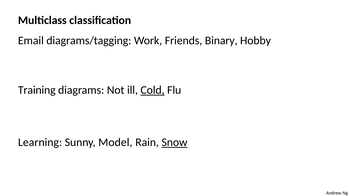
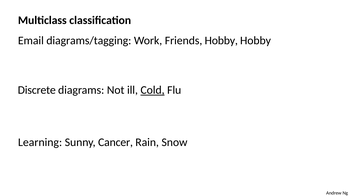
Friends Binary: Binary -> Hobby
Training: Training -> Discrete
Model: Model -> Cancer
Snow underline: present -> none
